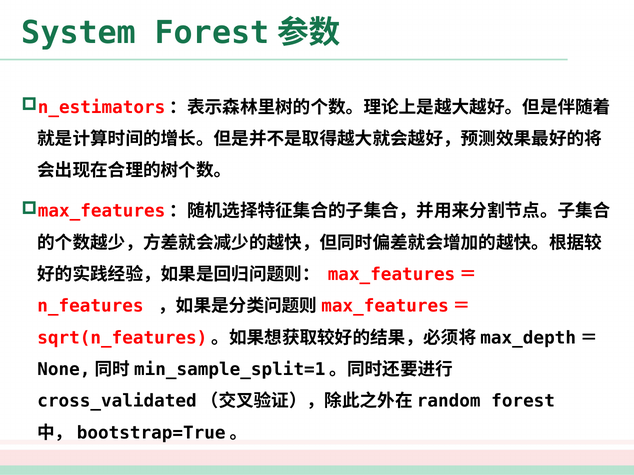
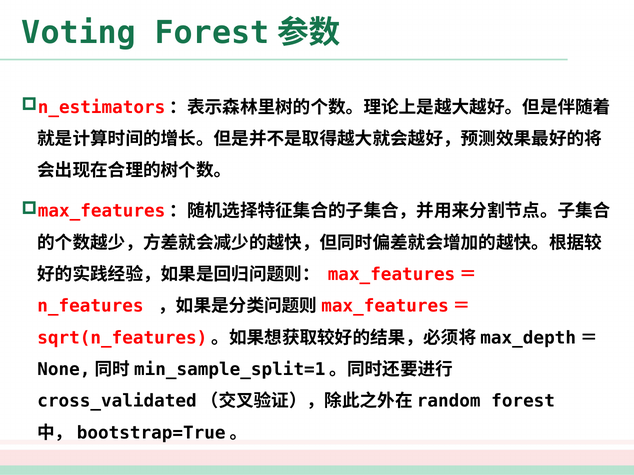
System: System -> Voting
